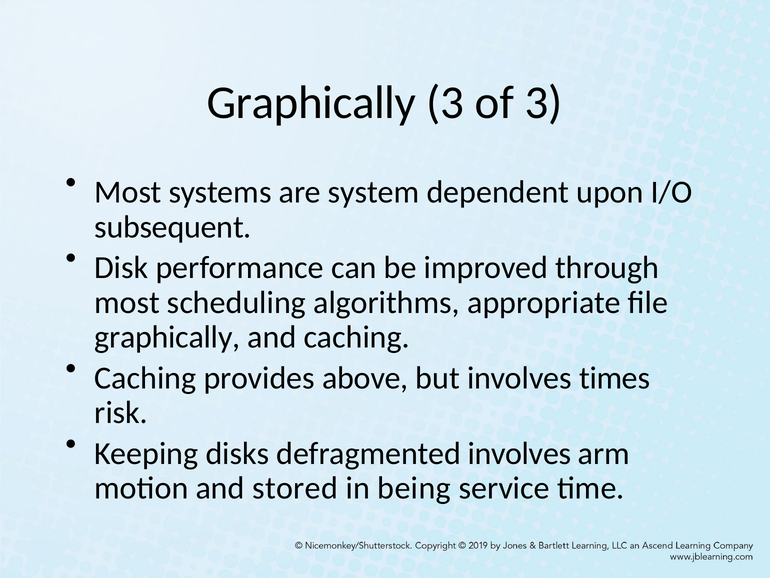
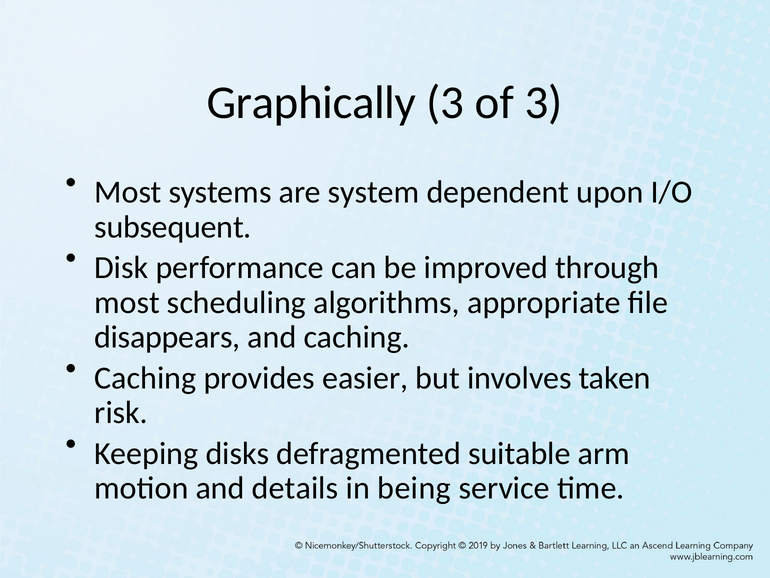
graphically at (167, 337): graphically -> disappears
above: above -> easier
times: times -> taken
defragmented involves: involves -> suitable
stored: stored -> details
